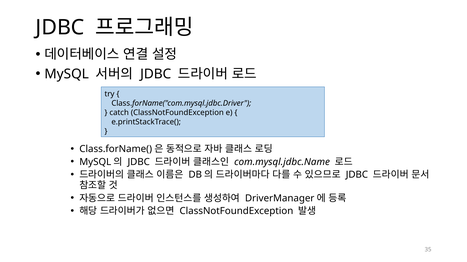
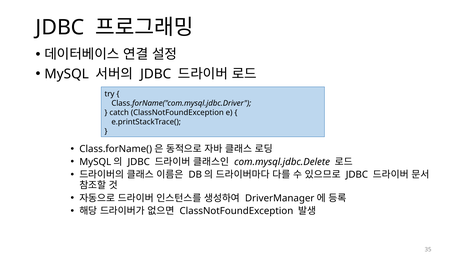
com.mysql.jdbc.Name: com.mysql.jdbc.Name -> com.mysql.jdbc.Delete
